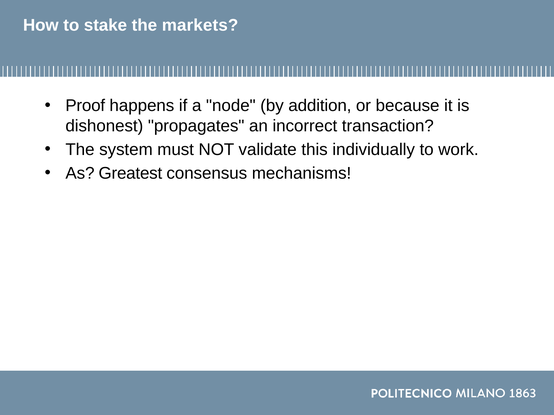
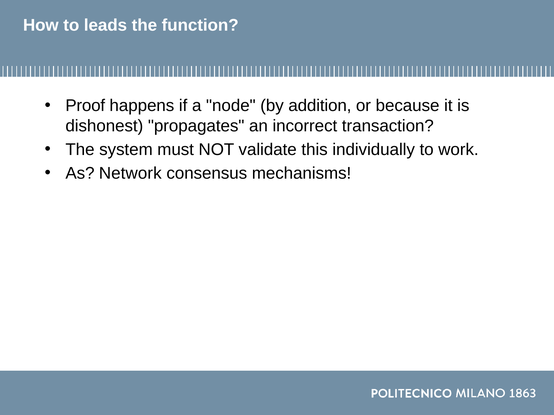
stake: stake -> leads
markets: markets -> function
Greatest: Greatest -> Network
